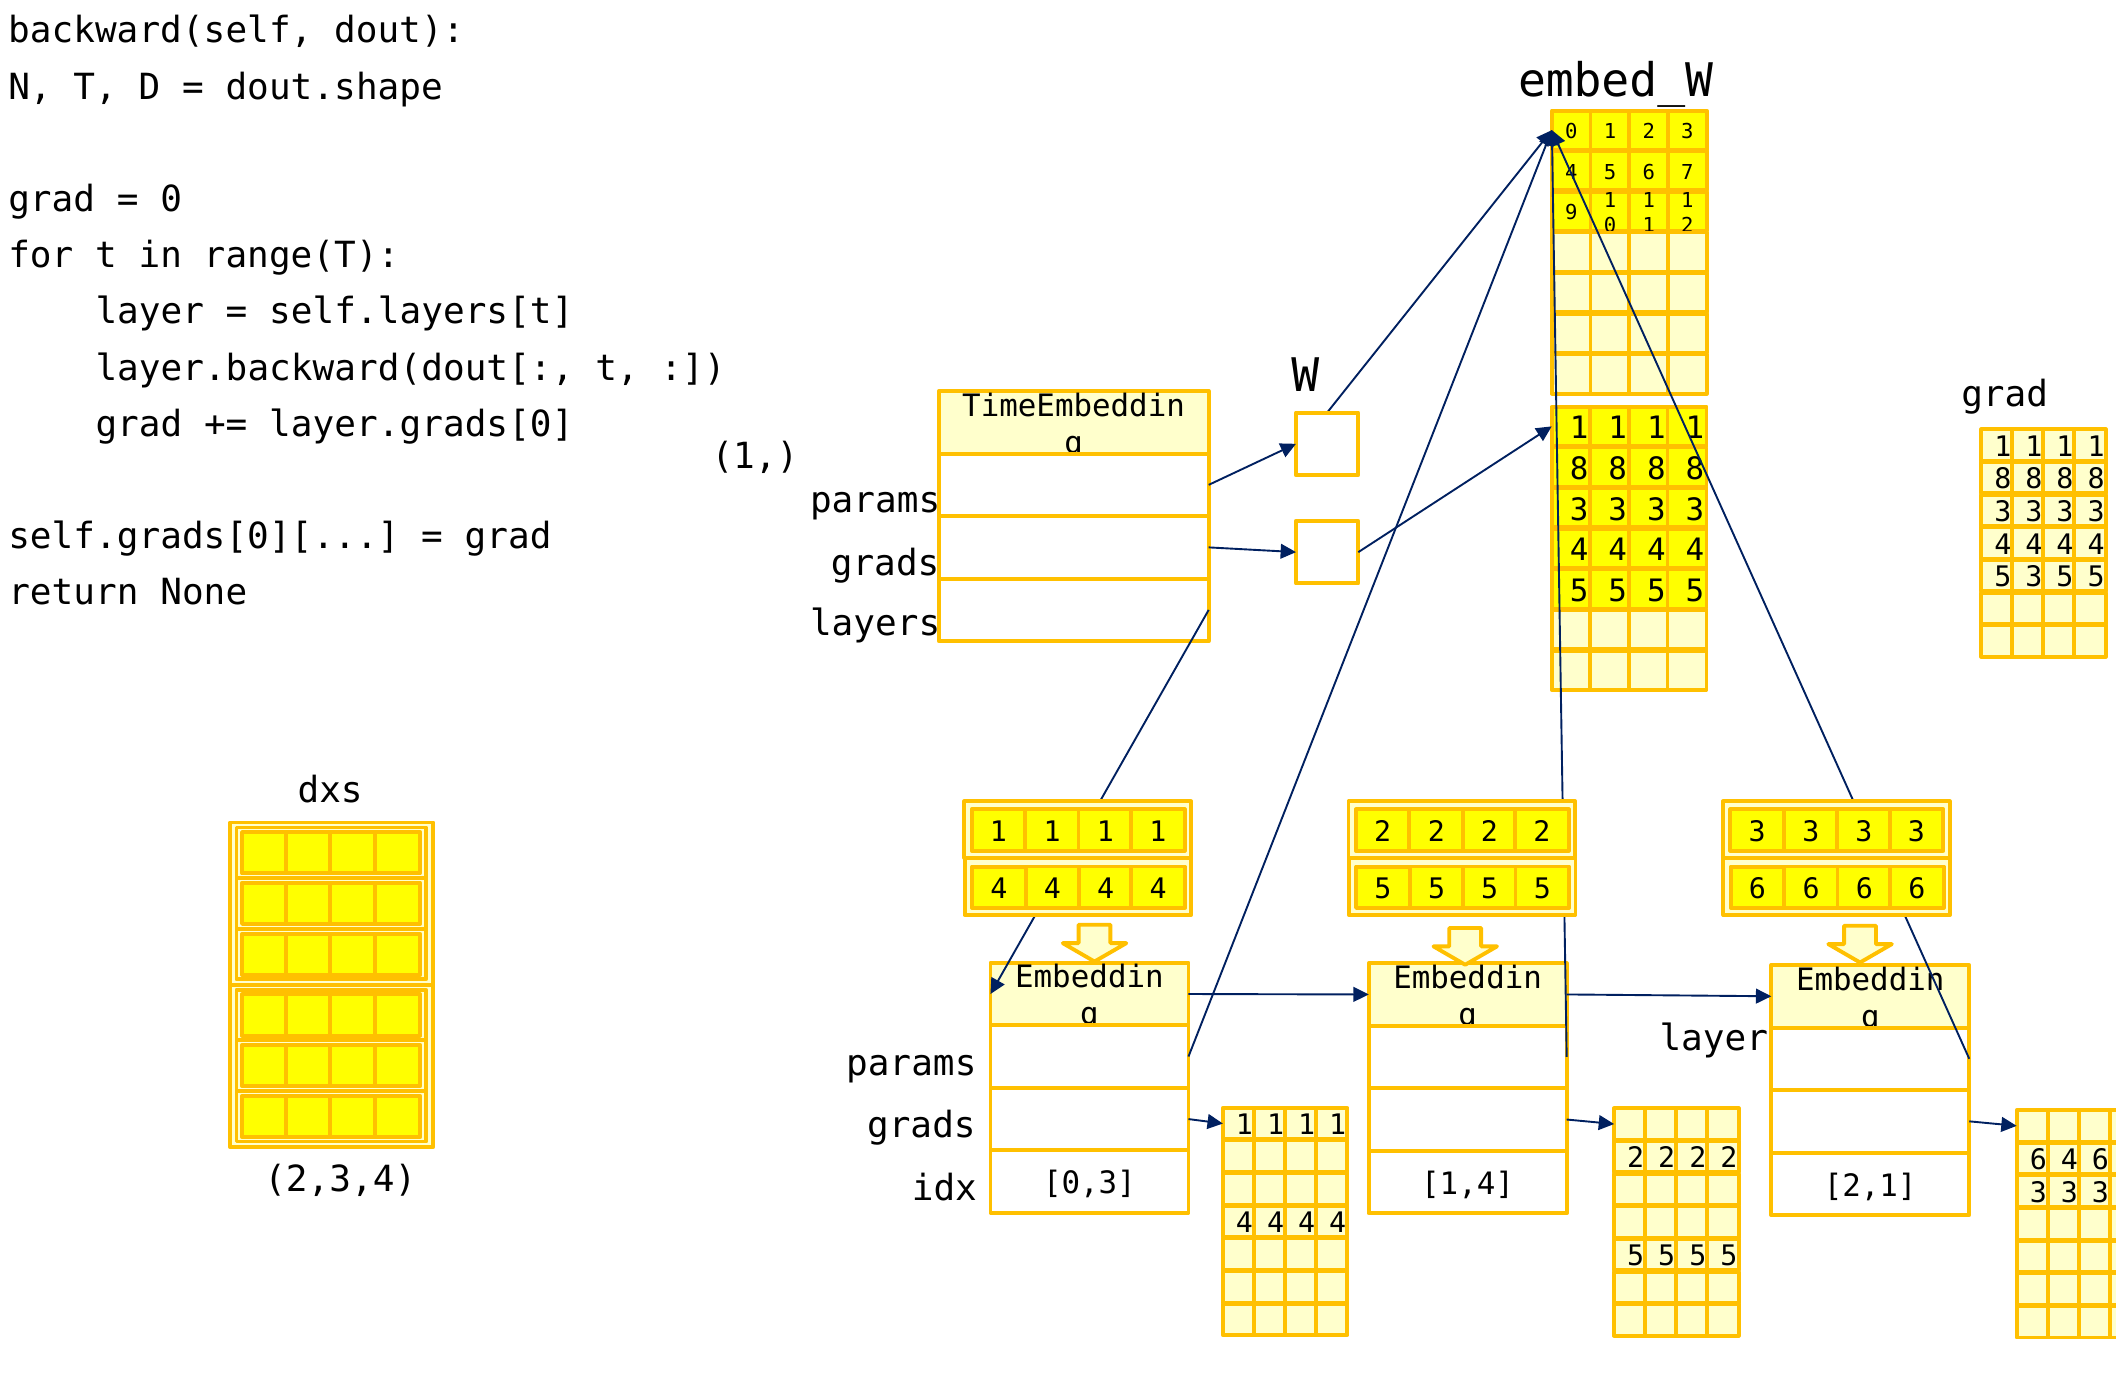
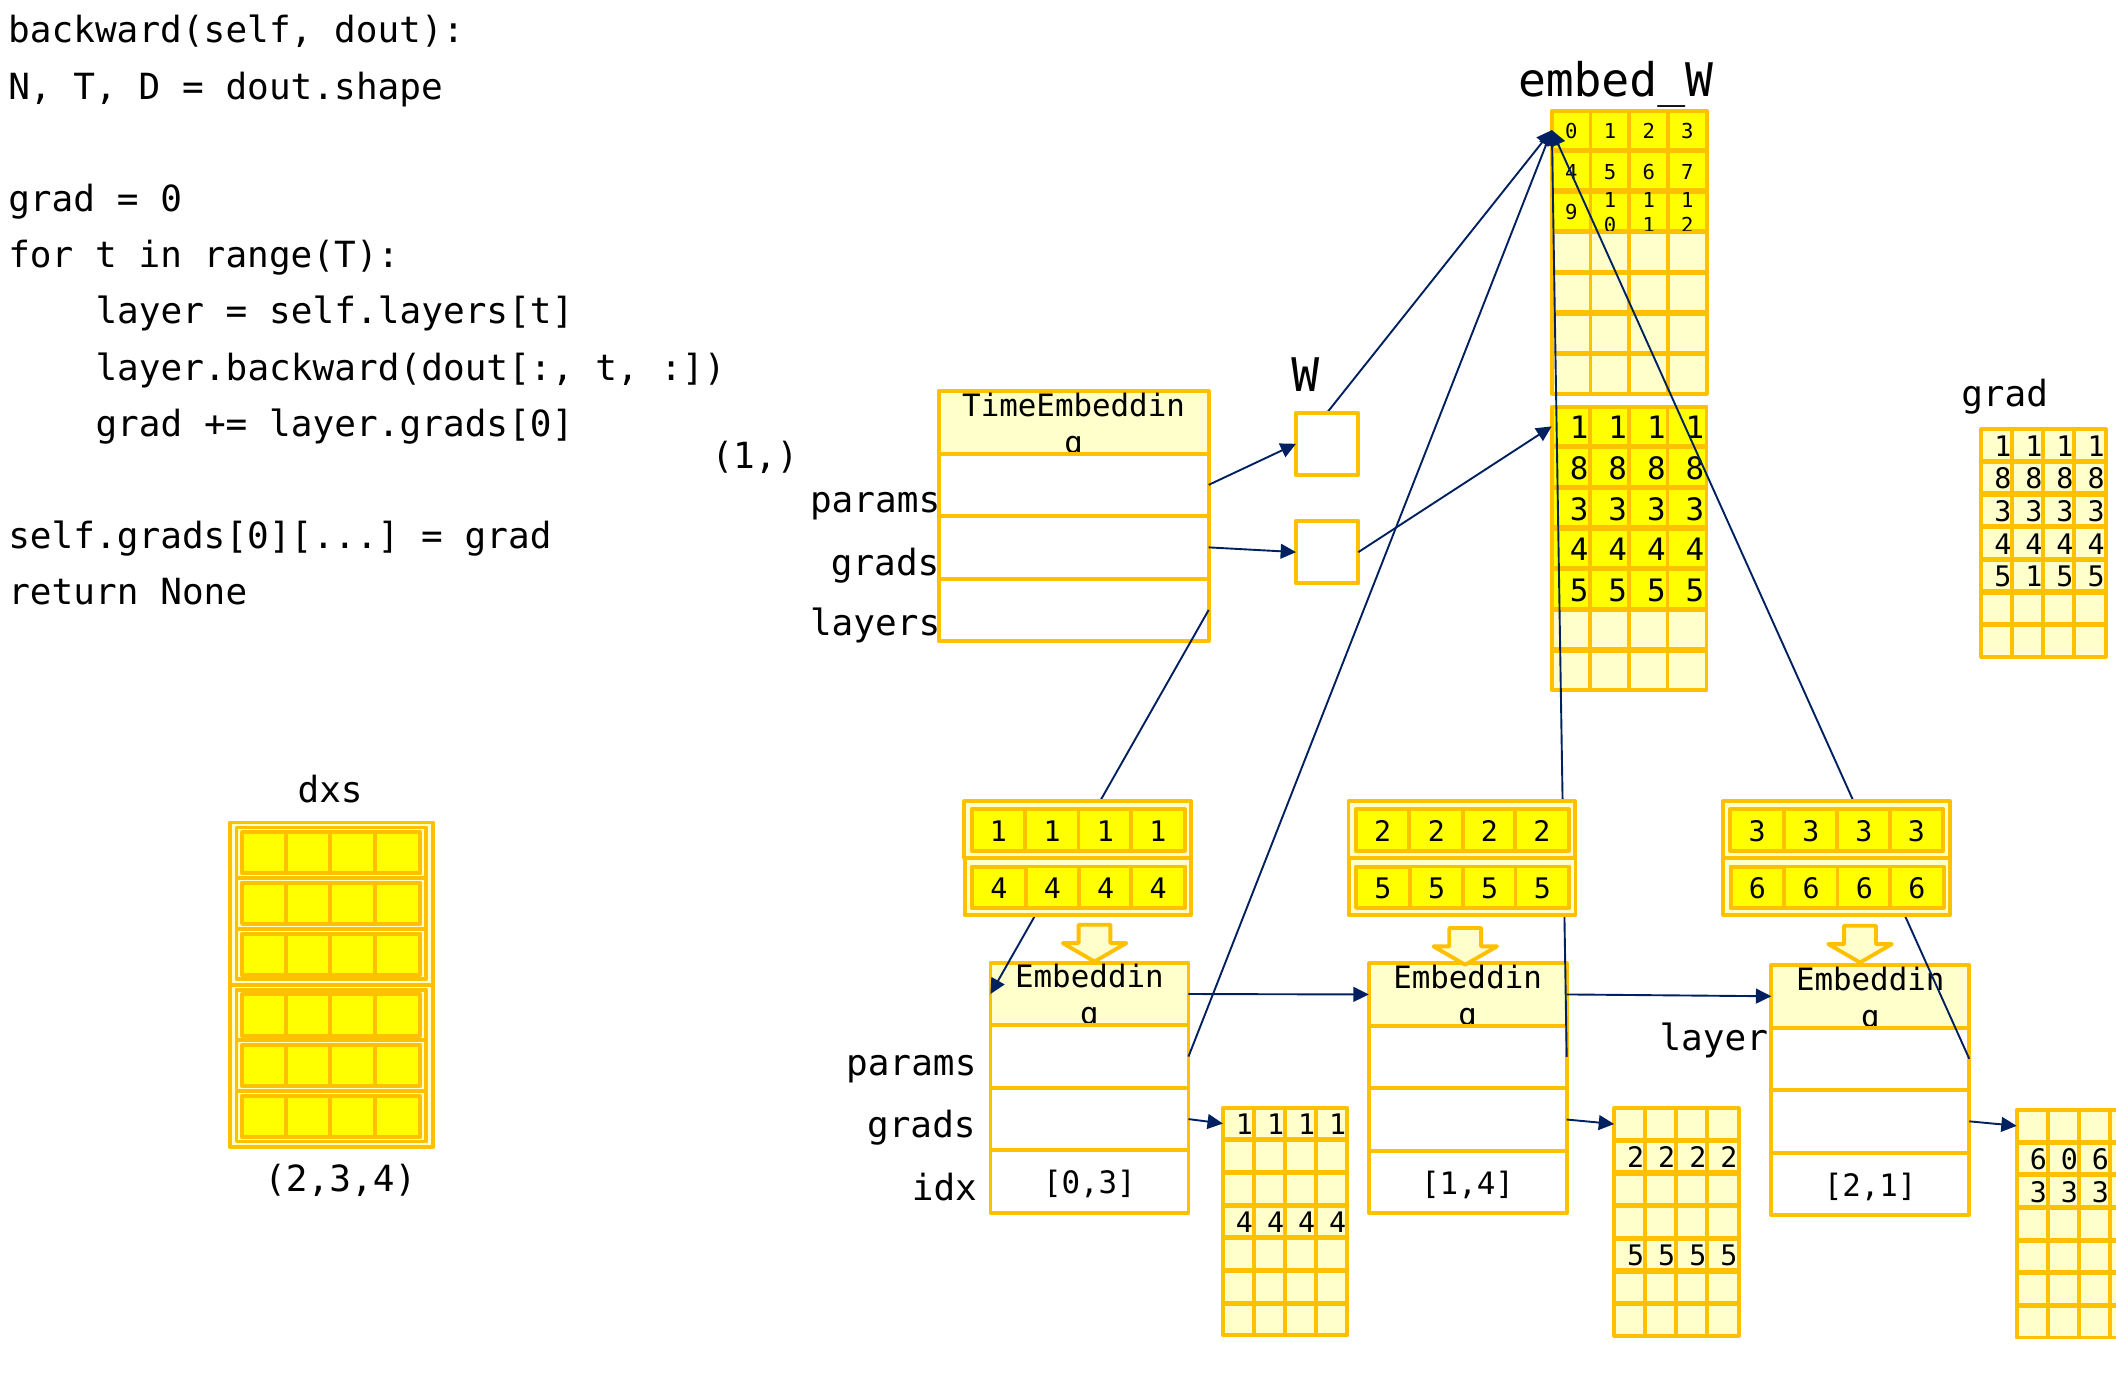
5 3: 3 -> 1
6 4: 4 -> 0
